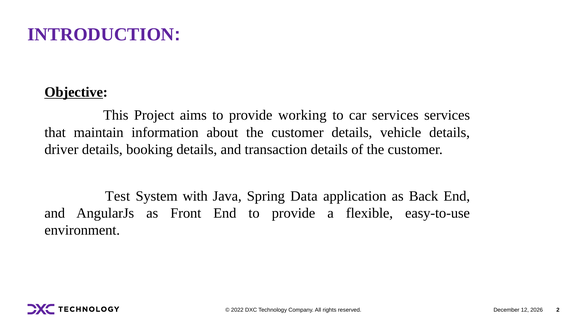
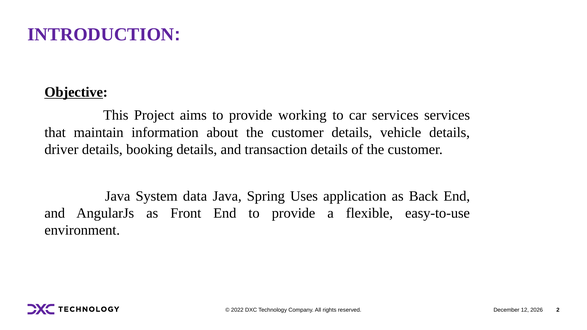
Test at (118, 196): Test -> Java
with: with -> data
Data: Data -> Uses
